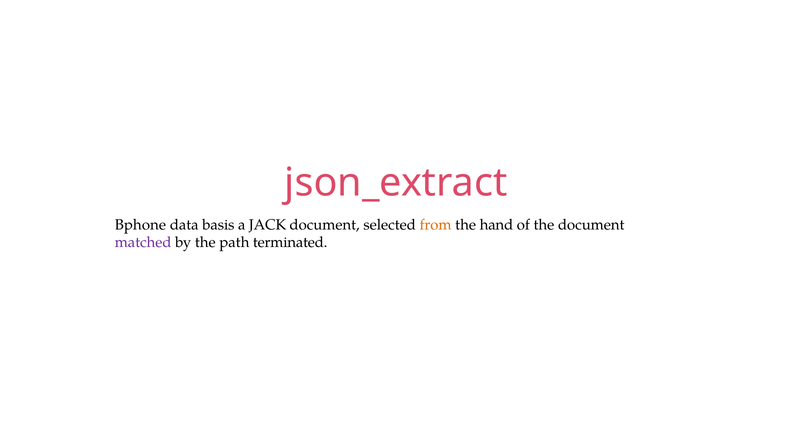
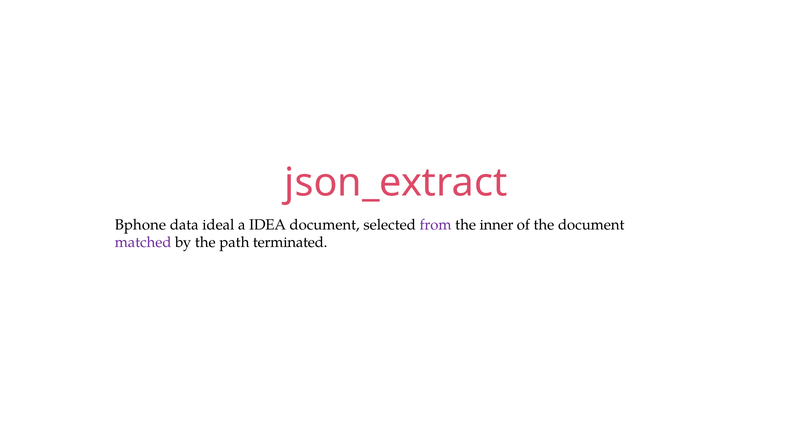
basis: basis -> ideal
JACK: JACK -> IDEA
from colour: orange -> purple
hand: hand -> inner
